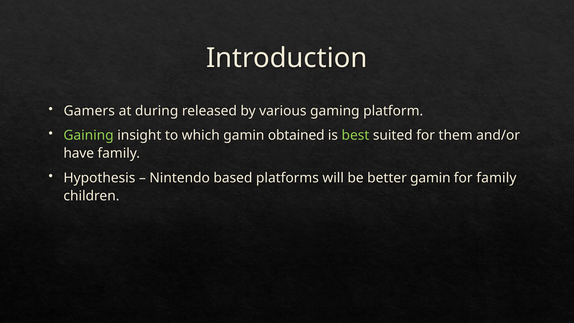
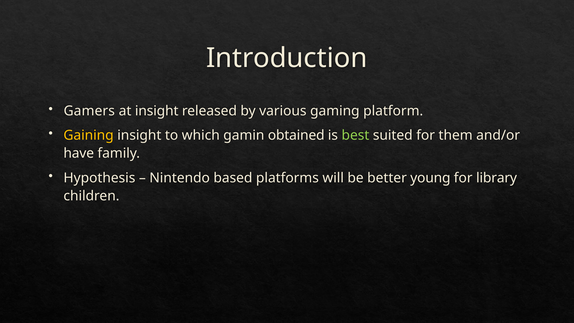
at during: during -> insight
Gaining colour: light green -> yellow
better gamin: gamin -> young
for family: family -> library
